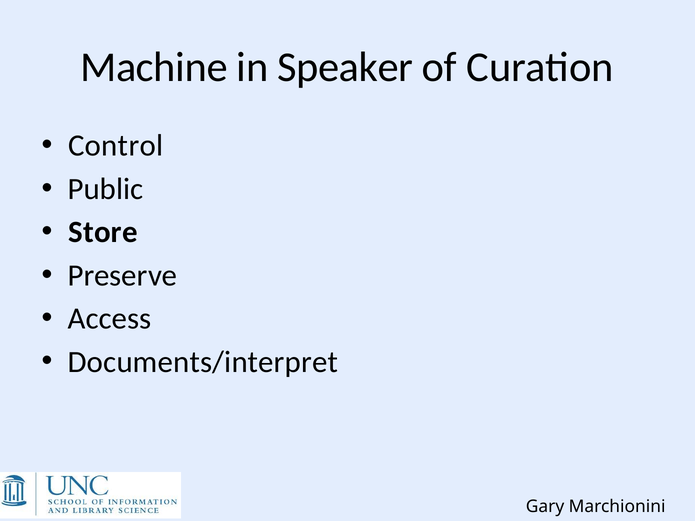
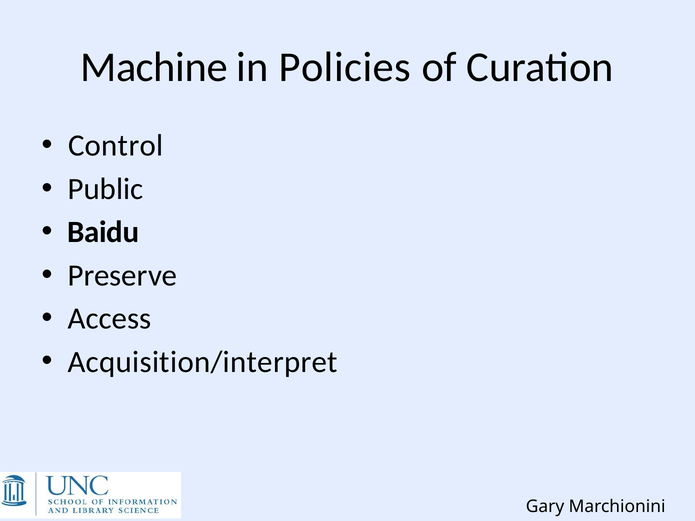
Speaker: Speaker -> Policies
Store: Store -> Baidu
Documents/interpret: Documents/interpret -> Acquisition/interpret
